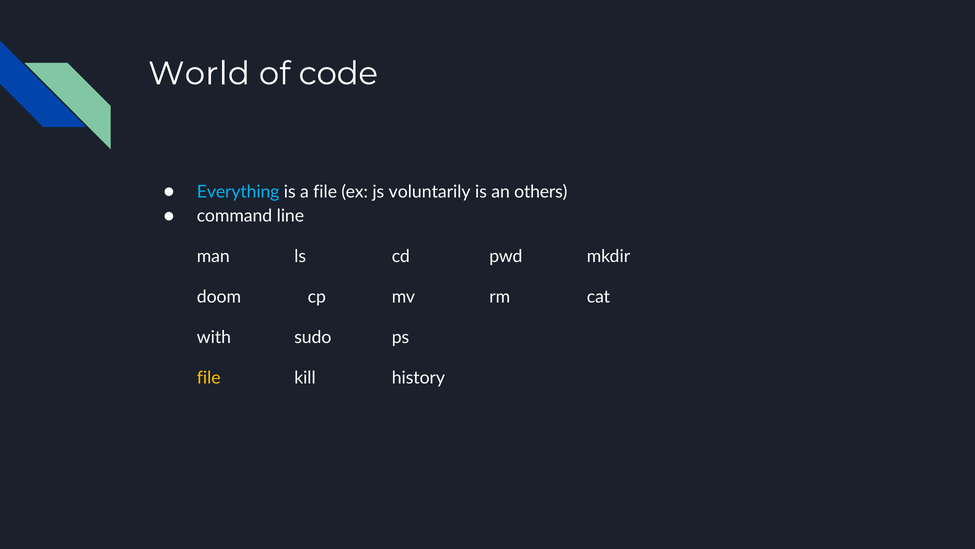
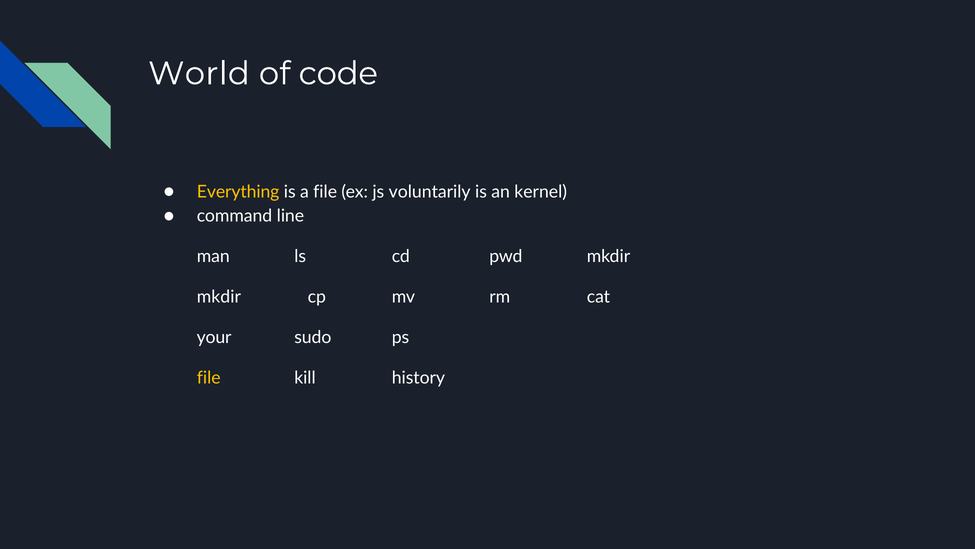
Everything colour: light blue -> yellow
others: others -> kernel
doom at (219, 297): doom -> mkdir
with: with -> your
